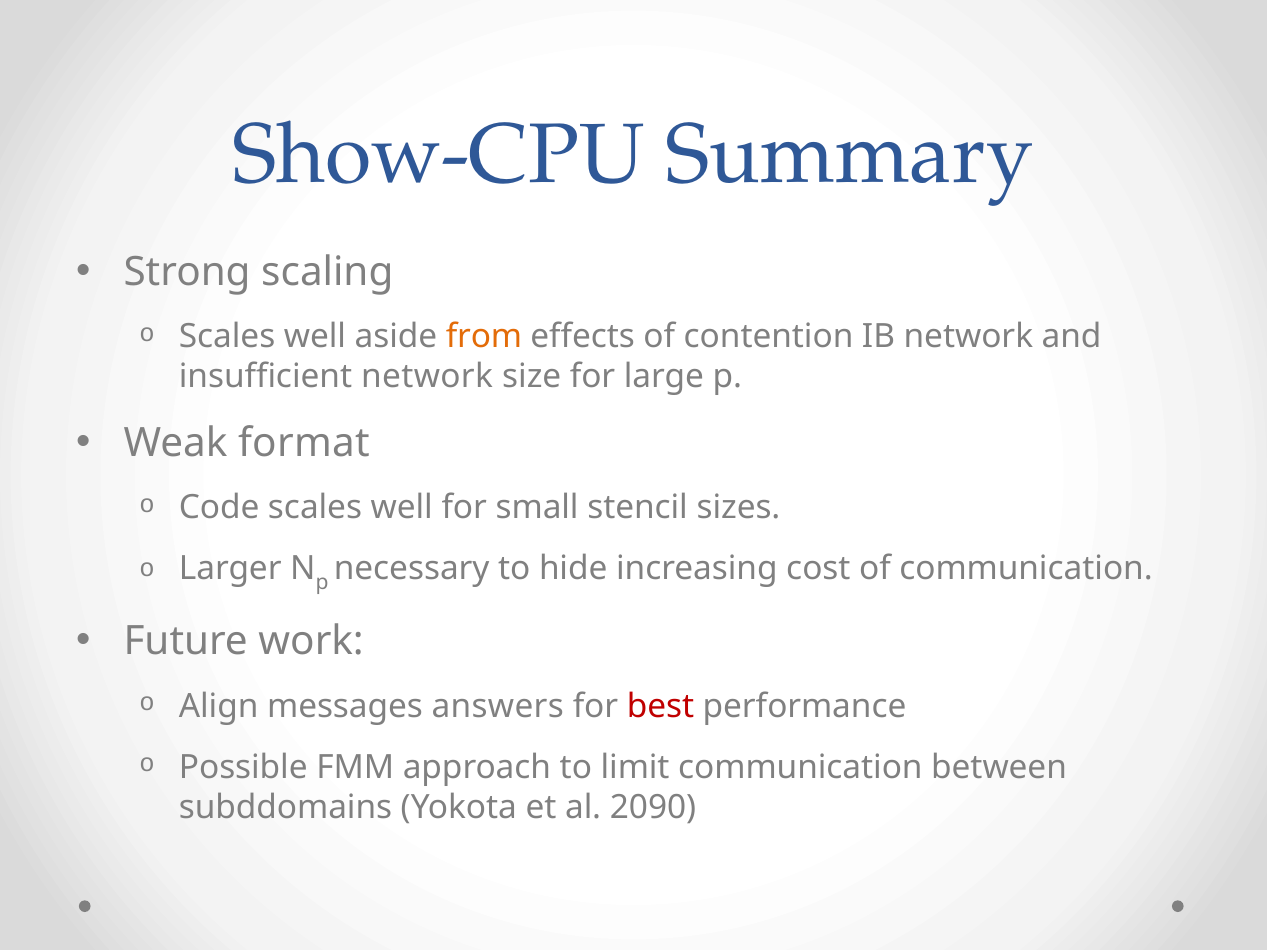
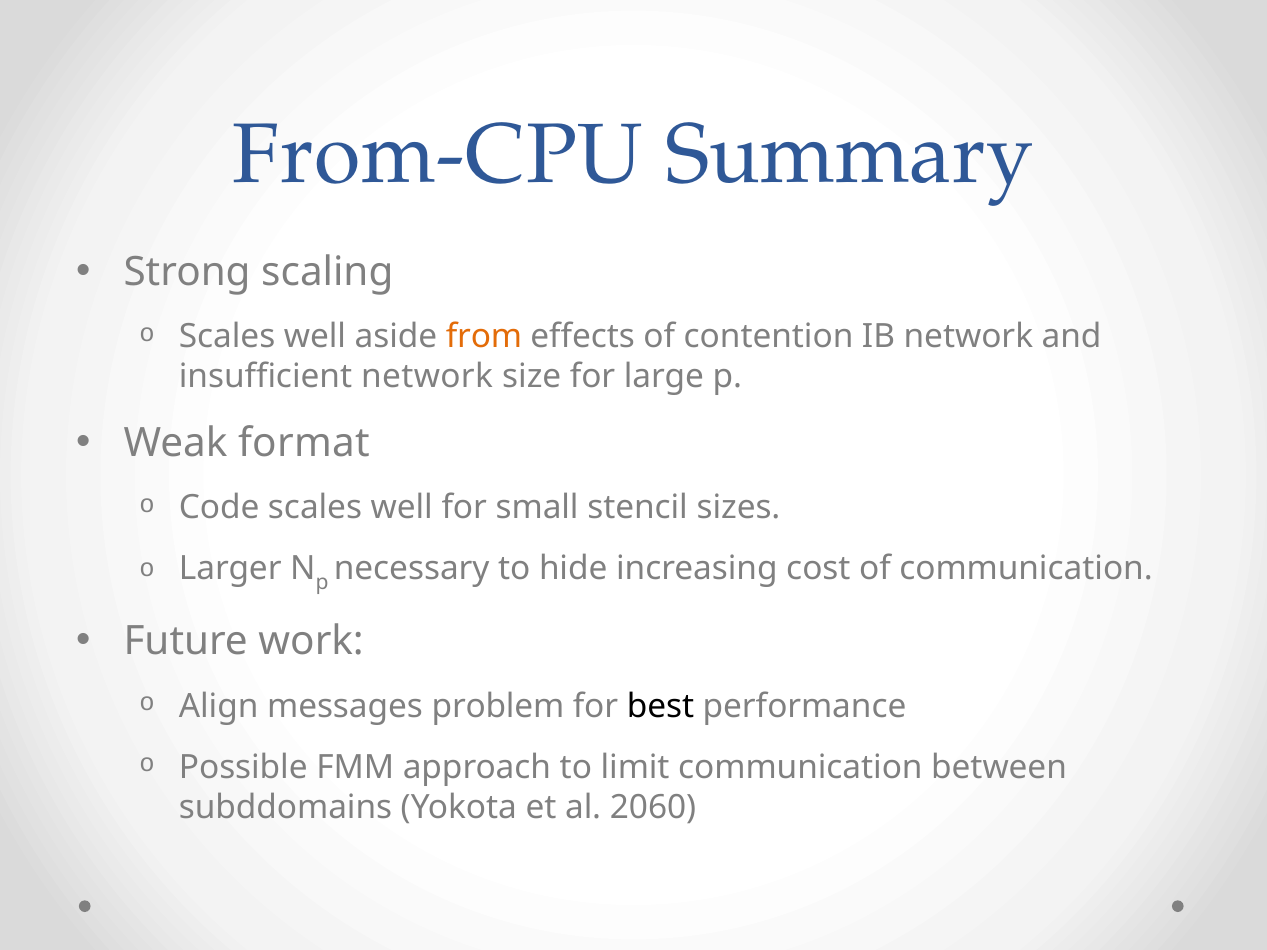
Show-CPU: Show-CPU -> From-CPU
answers: answers -> problem
best colour: red -> black
2090: 2090 -> 2060
